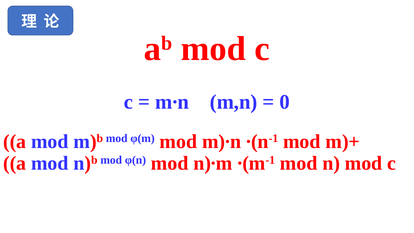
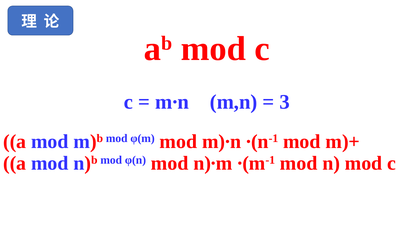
0: 0 -> 3
